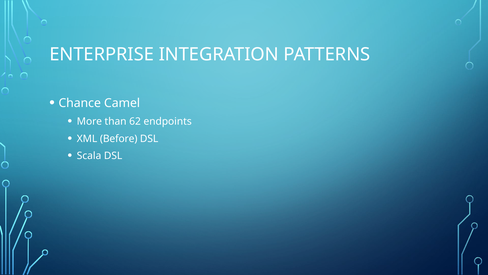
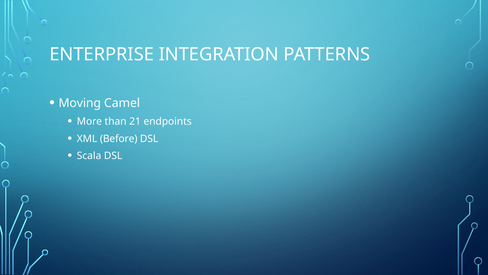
Chance: Chance -> Moving
62: 62 -> 21
